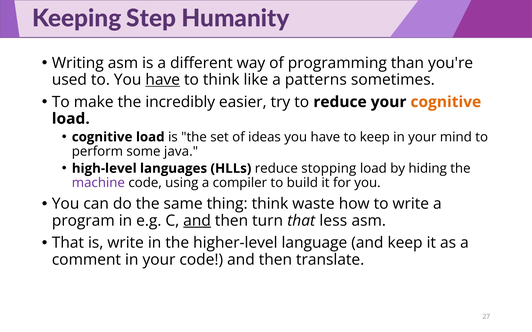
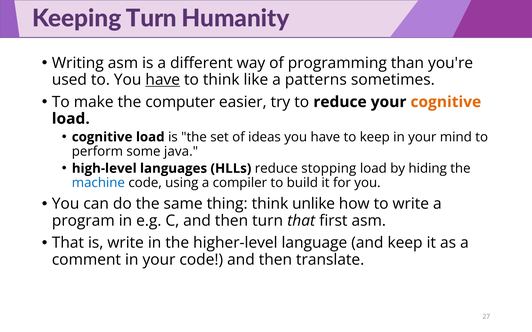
Keeping Step: Step -> Turn
incredibly: incredibly -> computer
machine colour: purple -> blue
waste: waste -> unlike
and at (197, 221) underline: present -> none
less: less -> first
